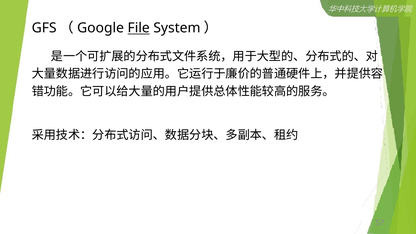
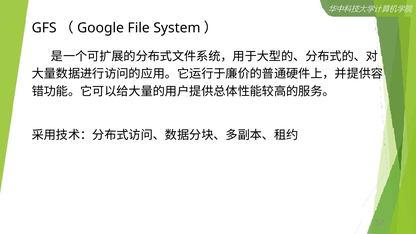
File underline: present -> none
